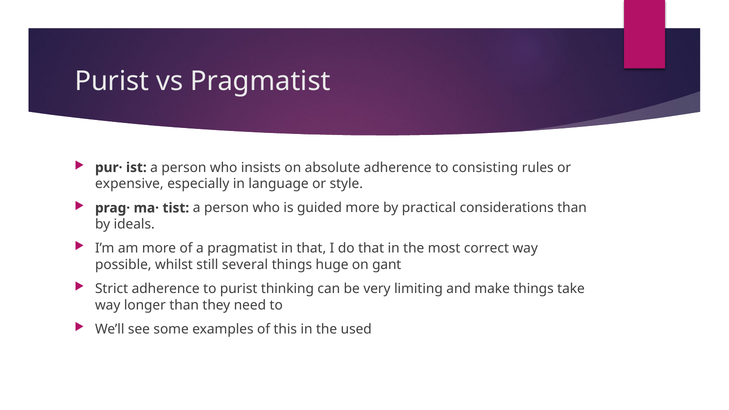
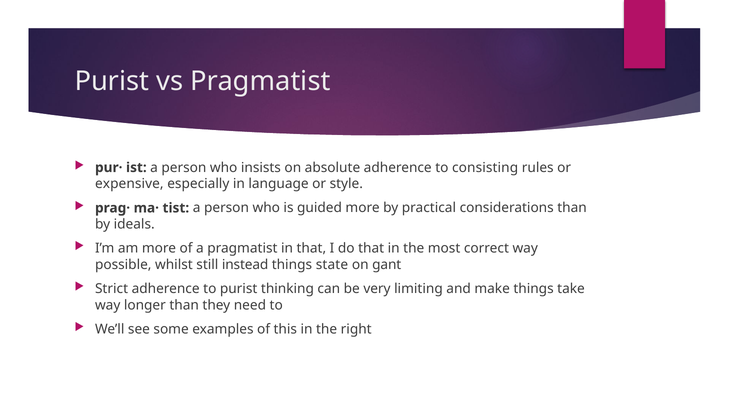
several: several -> instead
huge: huge -> state
used: used -> right
